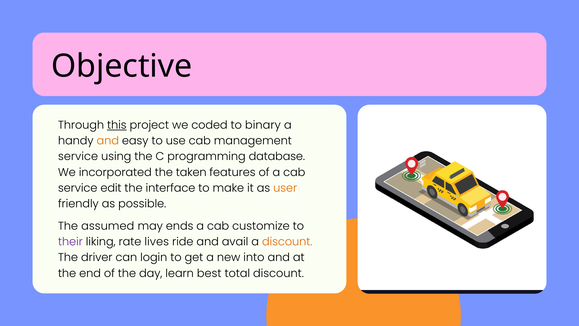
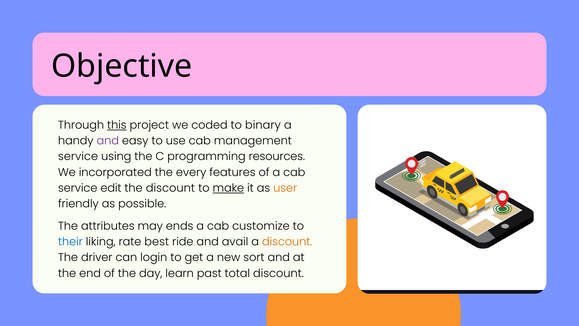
and at (108, 141) colour: orange -> purple
database: database -> resources
taken: taken -> every
the interface: interface -> discount
make underline: none -> present
assumed: assumed -> attributes
their colour: purple -> blue
lives: lives -> best
into: into -> sort
best: best -> past
